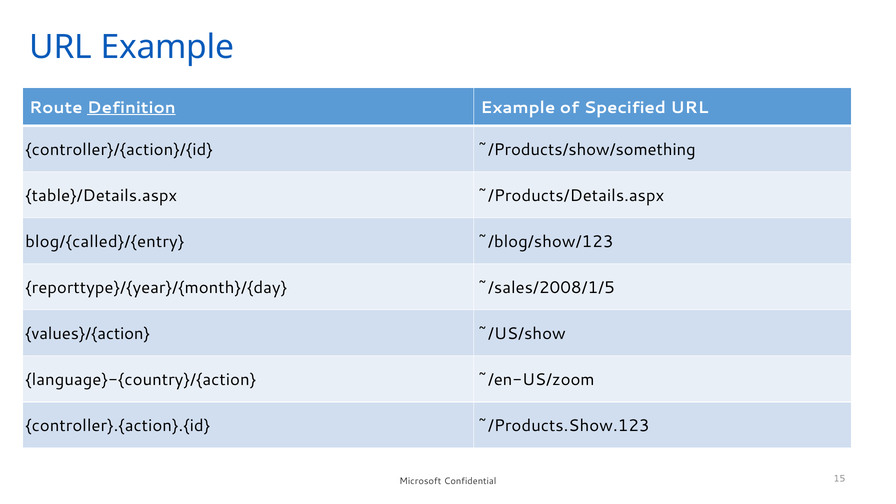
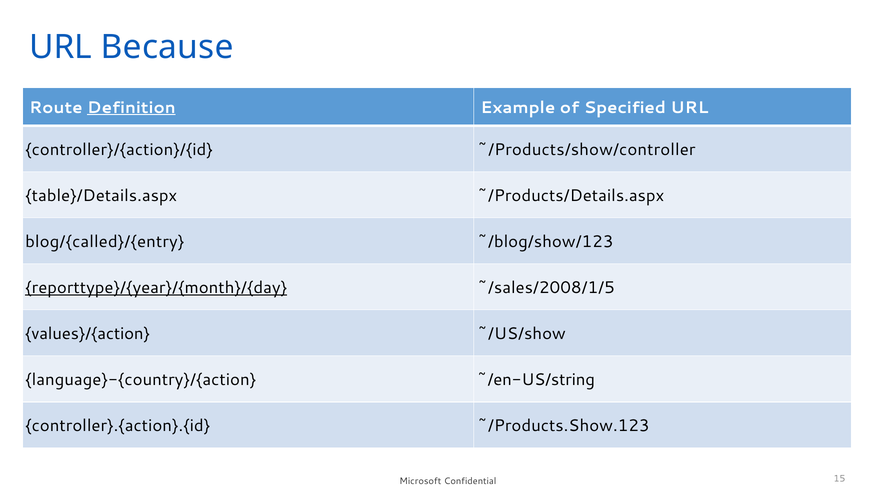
URL Example: Example -> Because
~/Products/show/something: ~/Products/show/something -> ~/Products/show/controller
reporttype}/{year}/{month}/{day underline: none -> present
~/en-US/zoom: ~/en-US/zoom -> ~/en-US/string
